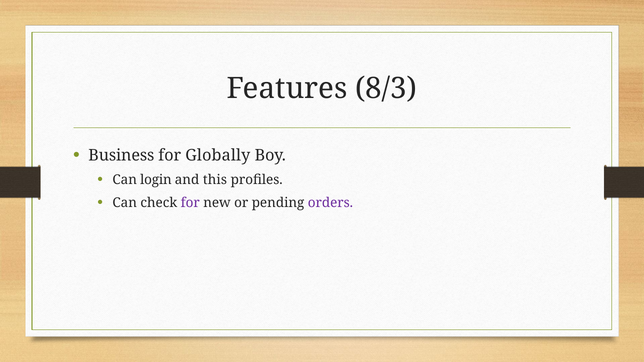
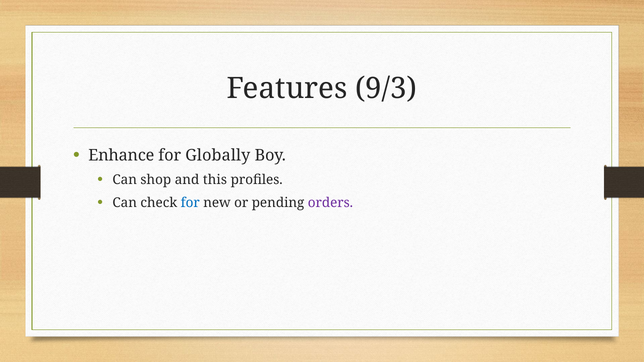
8/3: 8/3 -> 9/3
Business: Business -> Enhance
login: login -> shop
for at (190, 203) colour: purple -> blue
